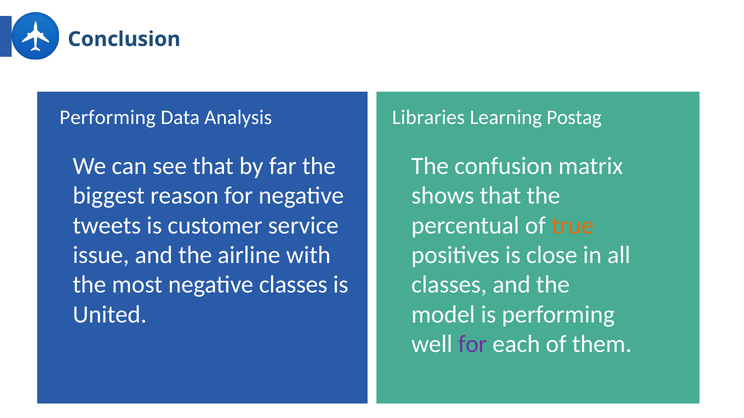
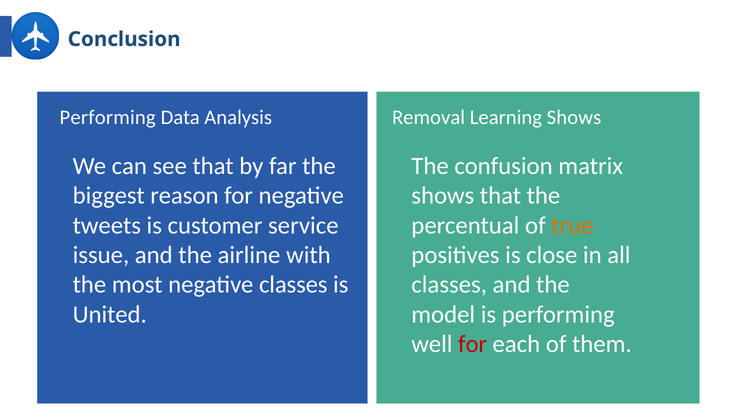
Libraries: Libraries -> Removal
Learning Postag: Postag -> Shows
for at (473, 345) colour: purple -> red
